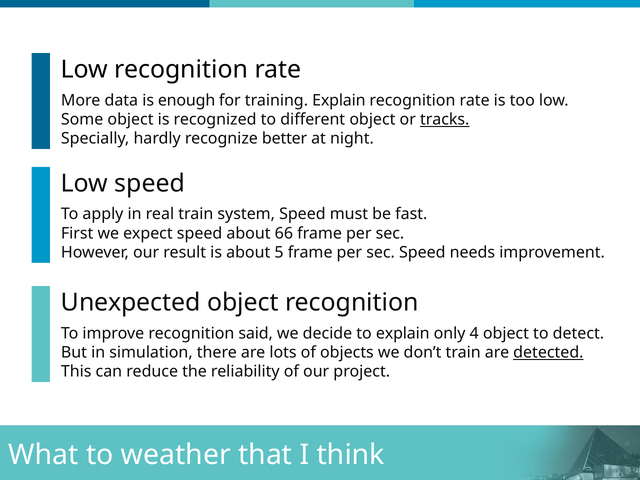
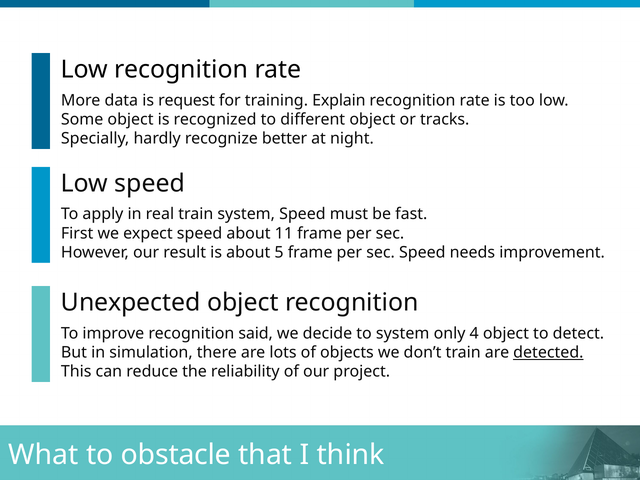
enough: enough -> request
tracks underline: present -> none
66: 66 -> 11
to explain: explain -> system
weather: weather -> obstacle
